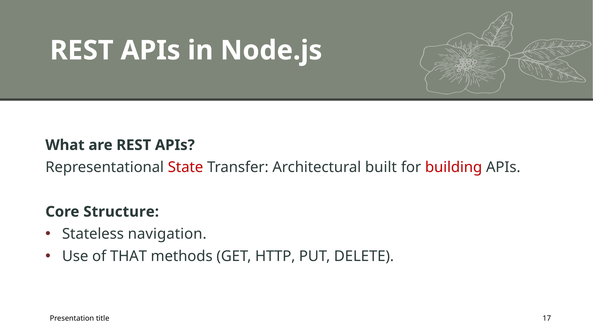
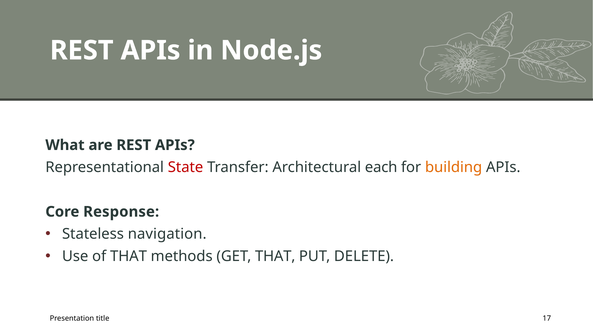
built: built -> each
building colour: red -> orange
Structure: Structure -> Response
GET HTTP: HTTP -> THAT
